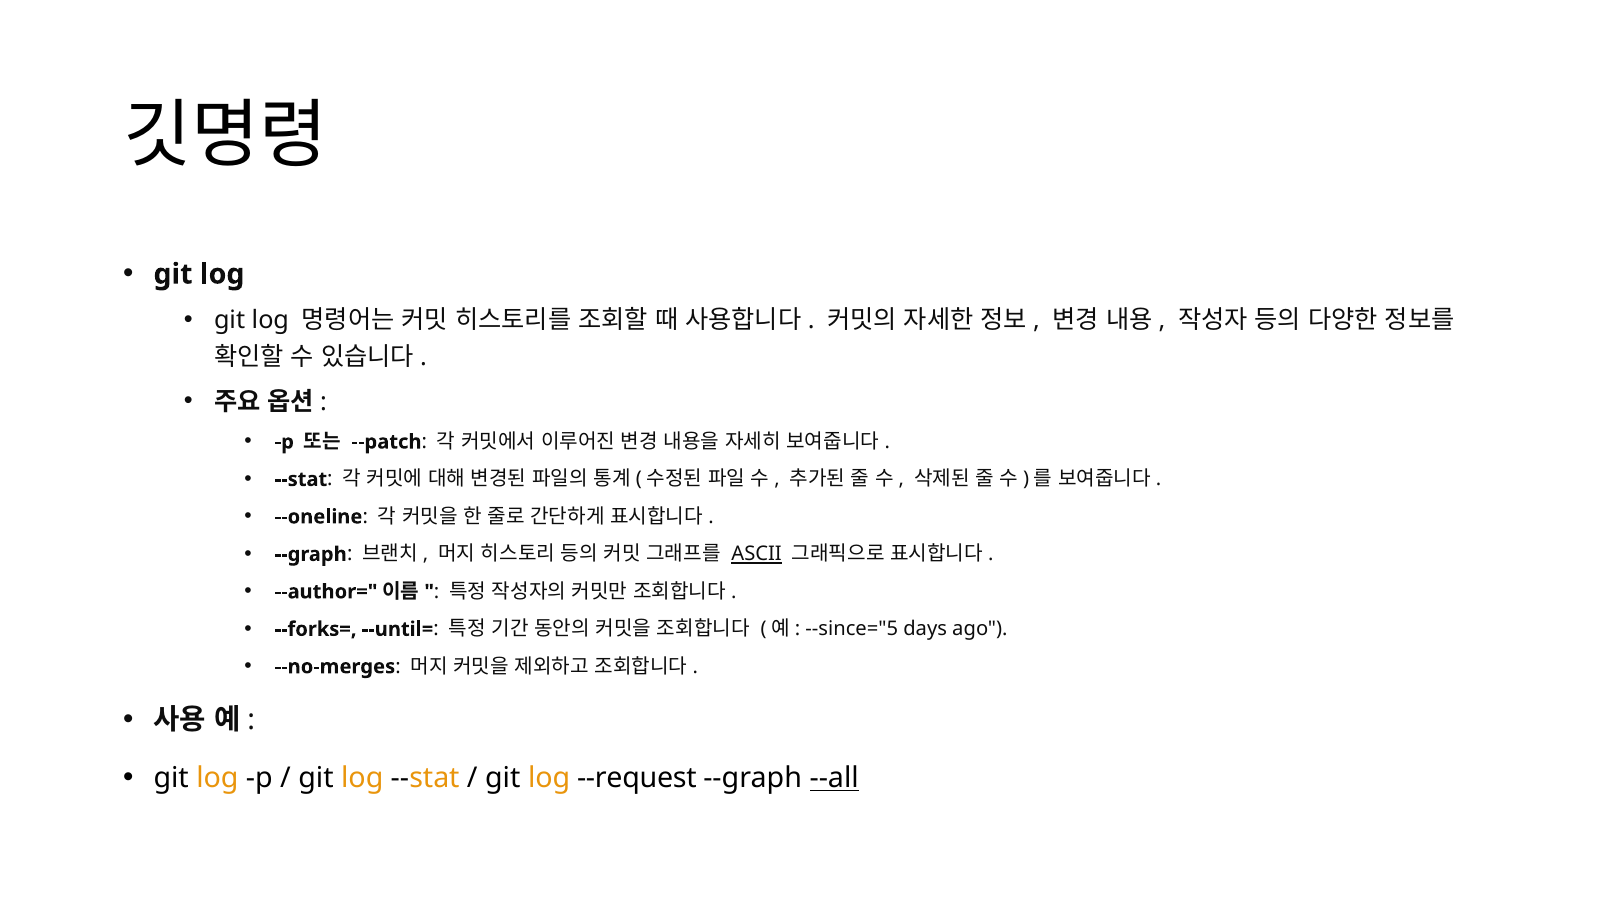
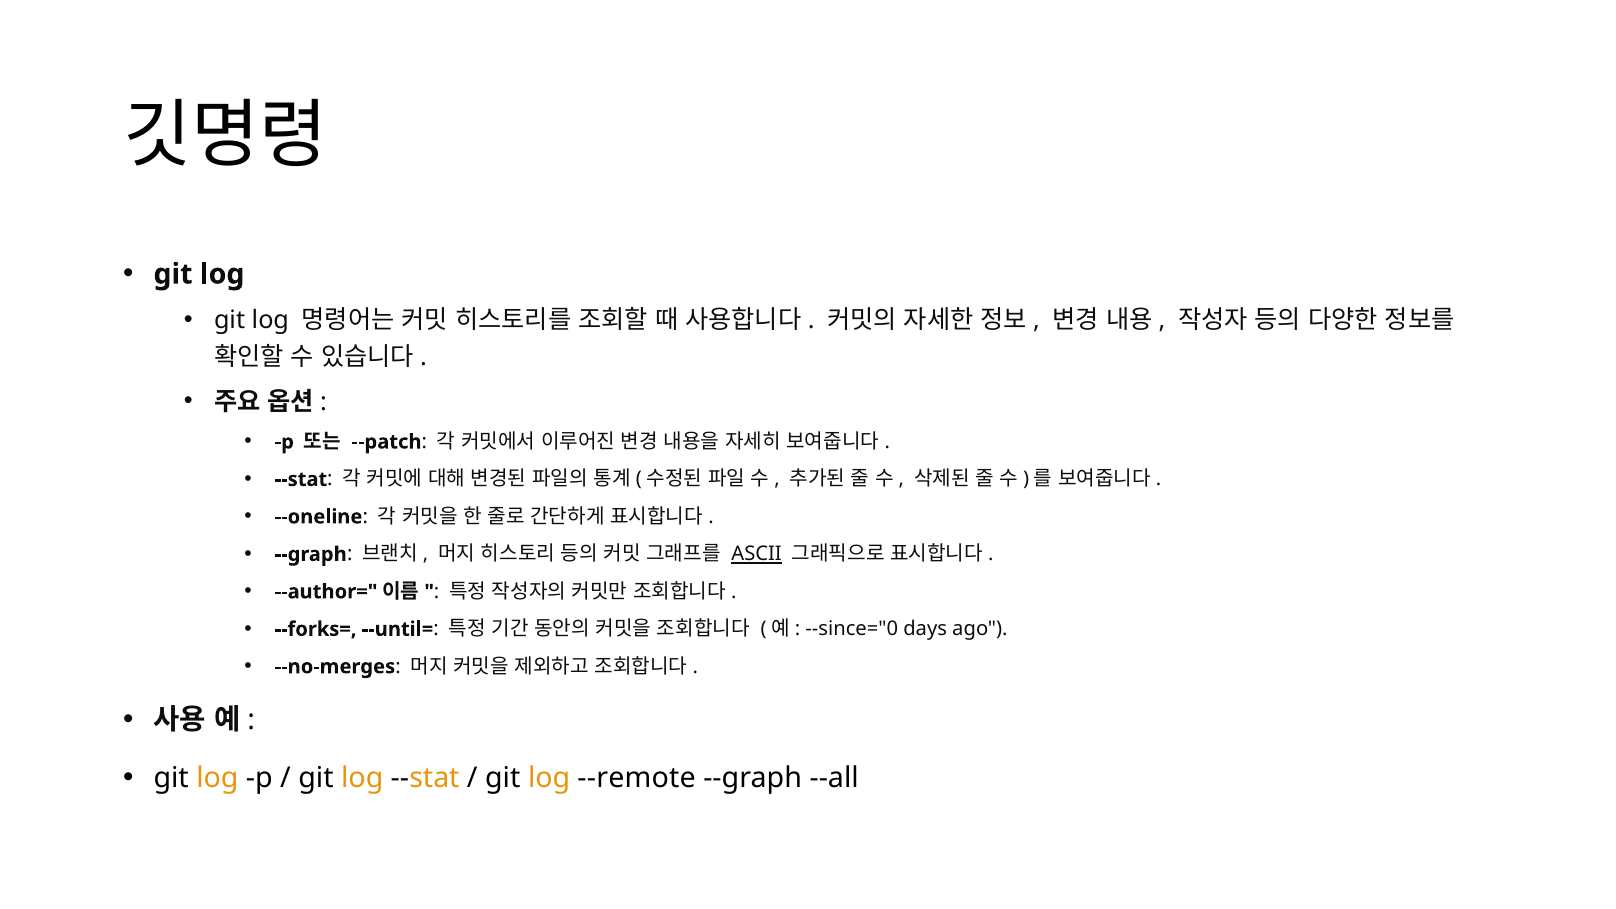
--since="5: --since="5 -> --since="0
--request: --request -> --remote
--all underline: present -> none
